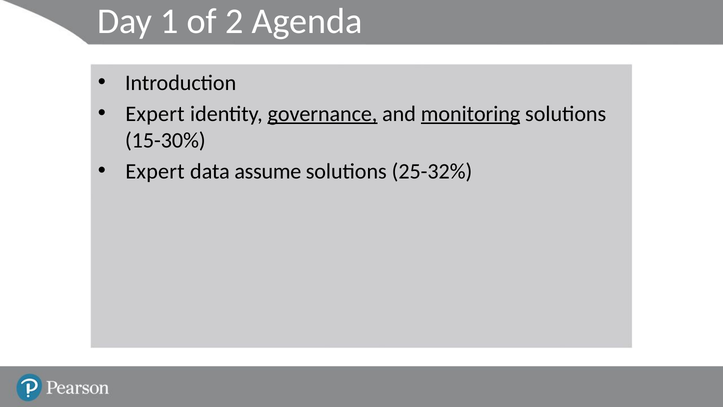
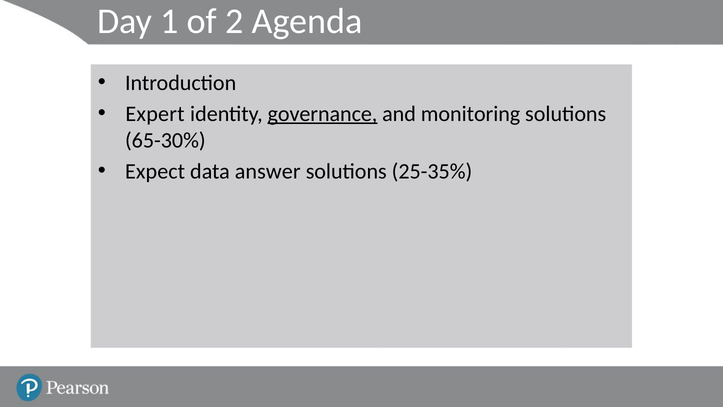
monitoring underline: present -> none
15-30%: 15-30% -> 65-30%
Expert at (155, 171): Expert -> Expect
assume: assume -> answer
25-32%: 25-32% -> 25-35%
